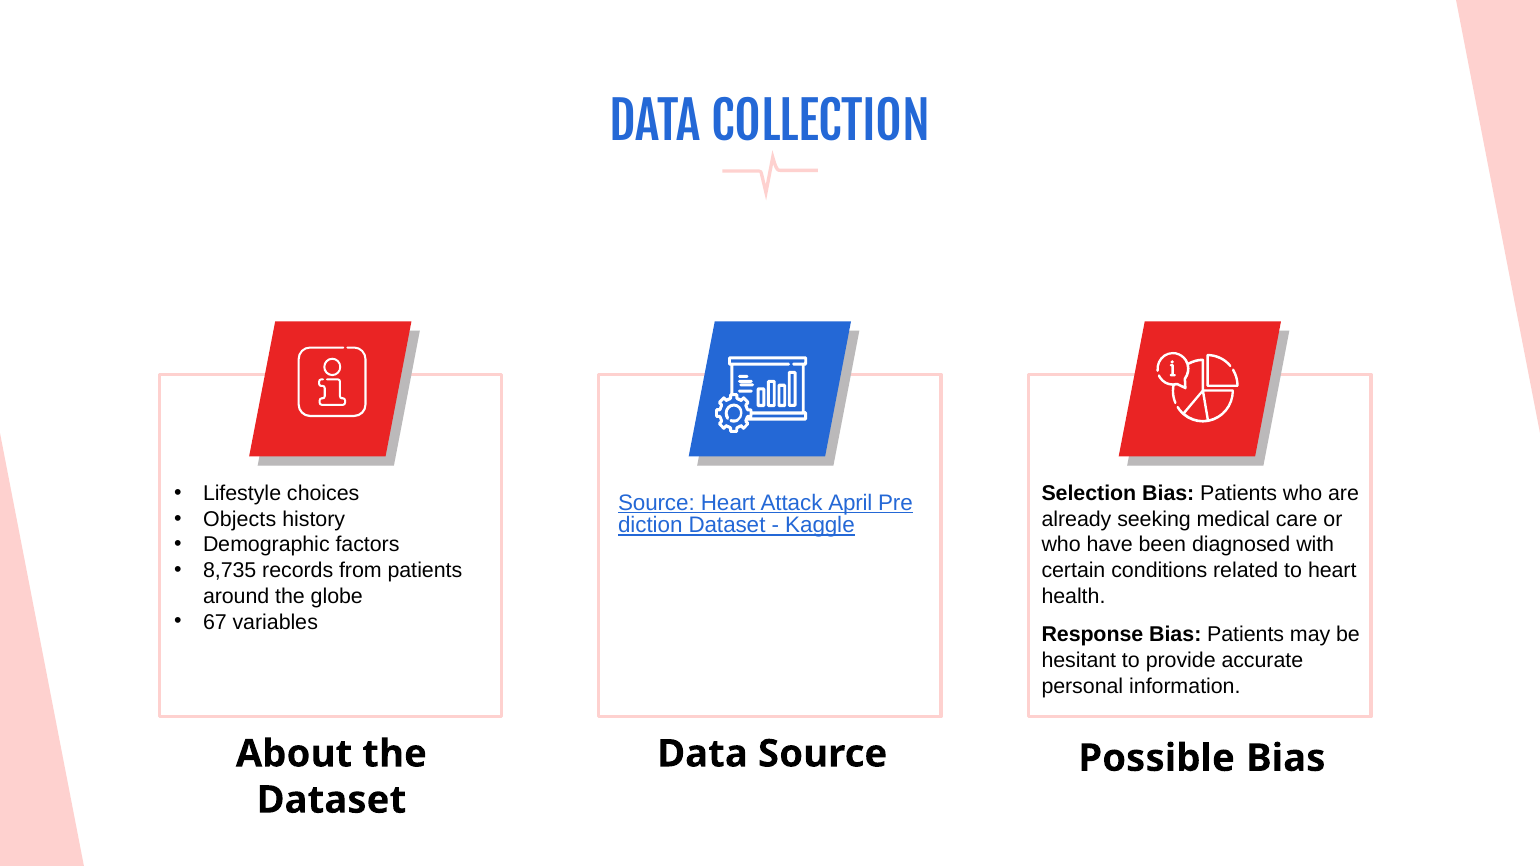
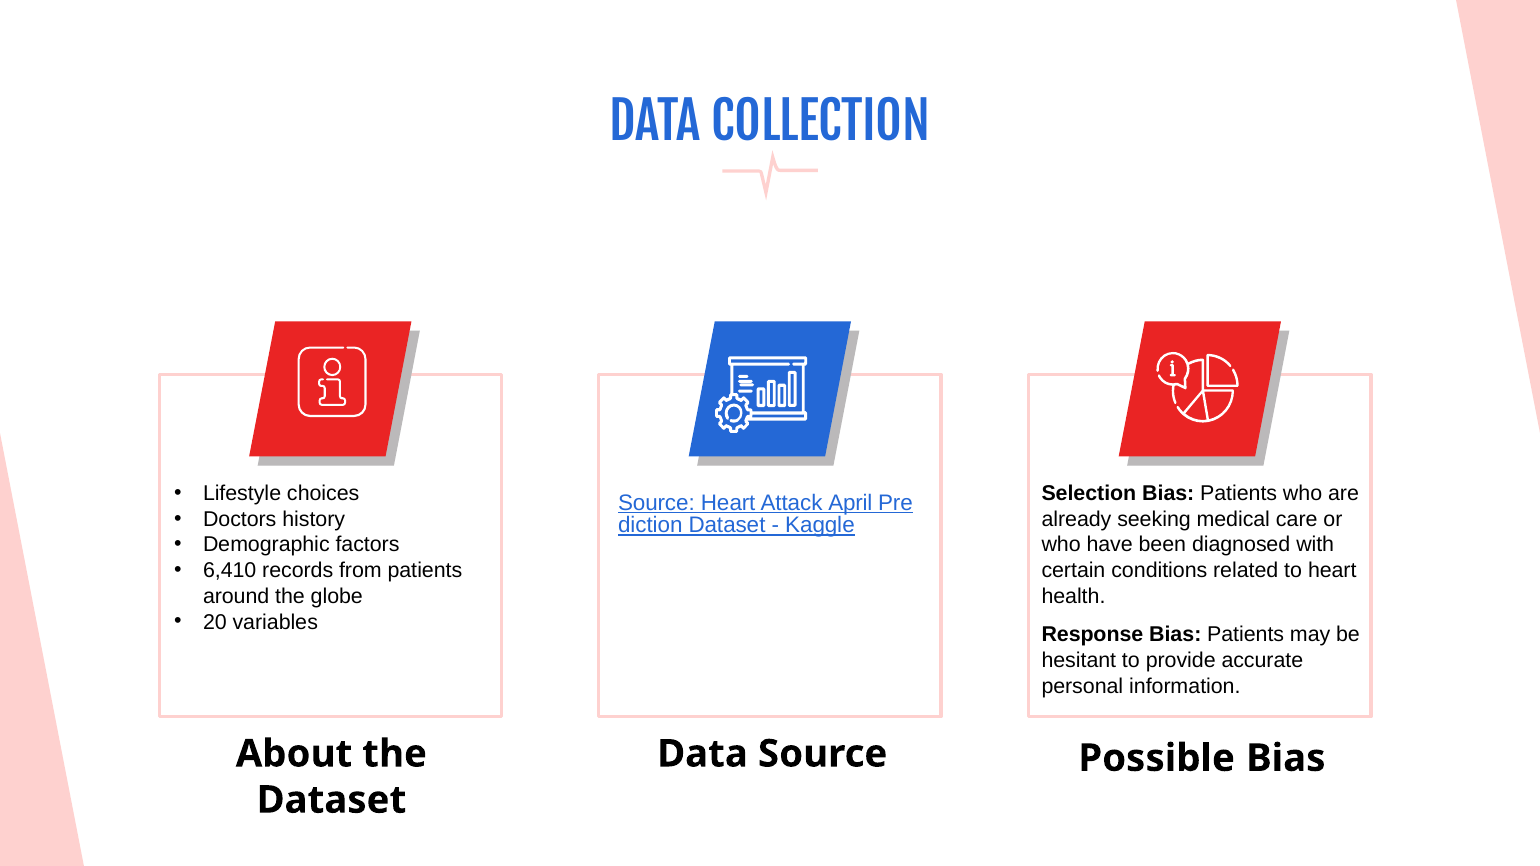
Objects: Objects -> Doctors
8,735: 8,735 -> 6,410
67: 67 -> 20
